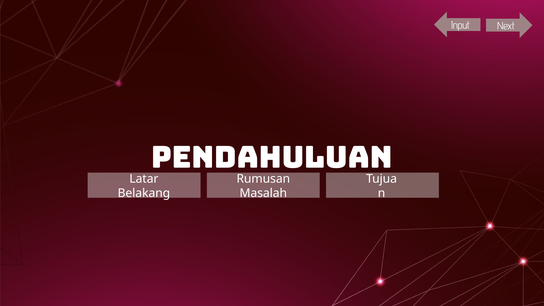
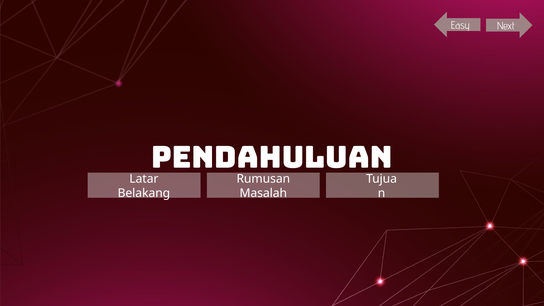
Input: Input -> Easy
